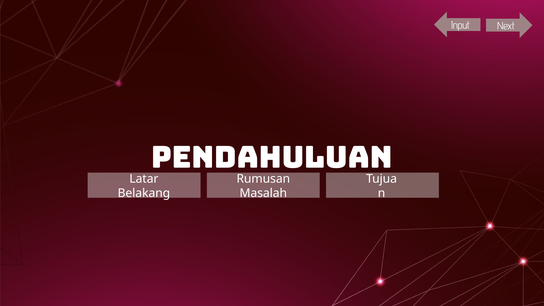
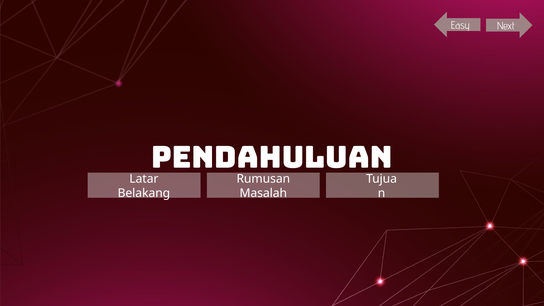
Input: Input -> Easy
